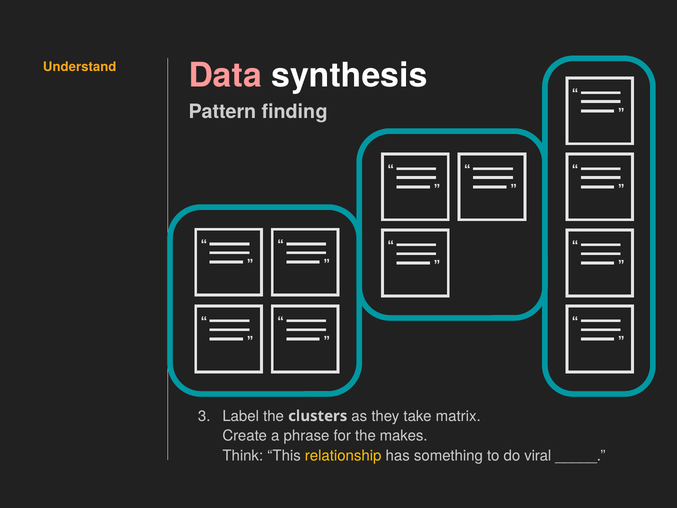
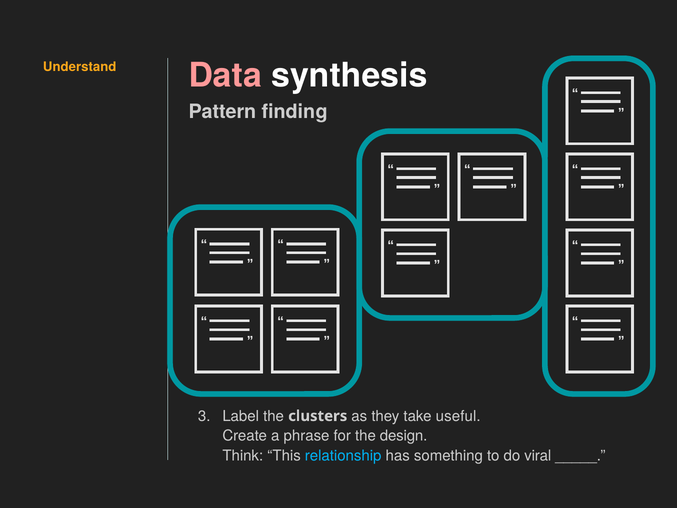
matrix: matrix -> useful
makes: makes -> design
relationship colour: yellow -> light blue
